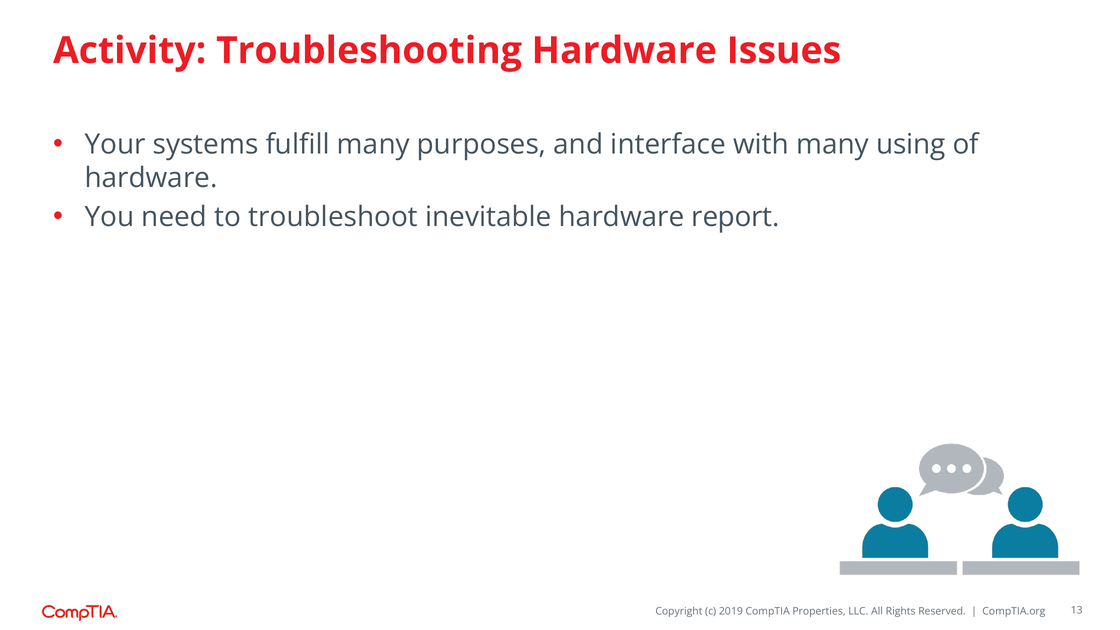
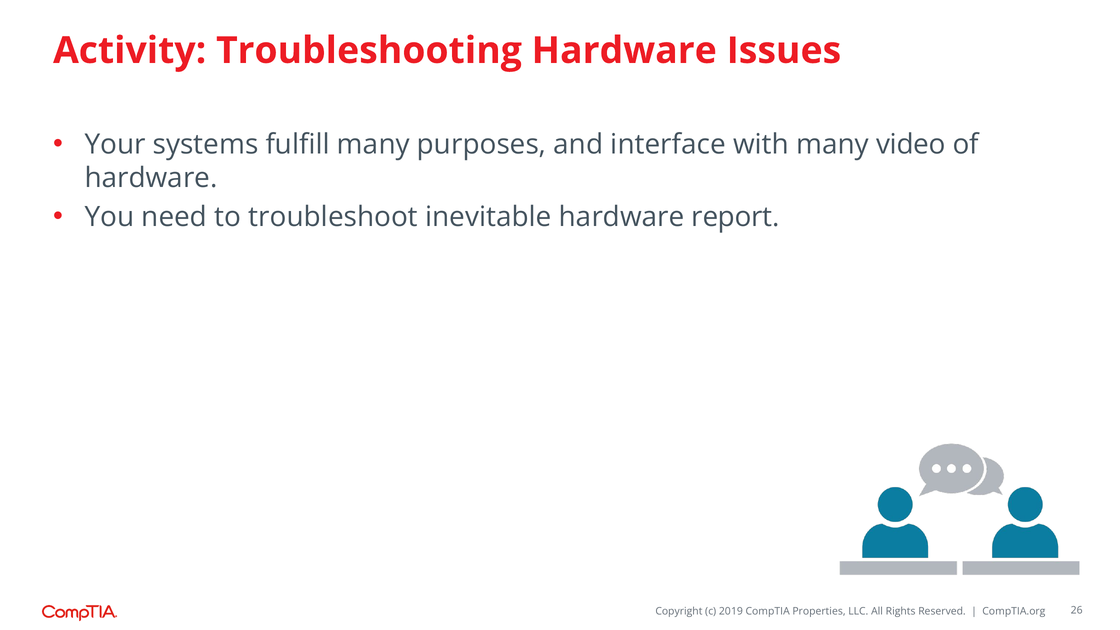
using: using -> video
13: 13 -> 26
